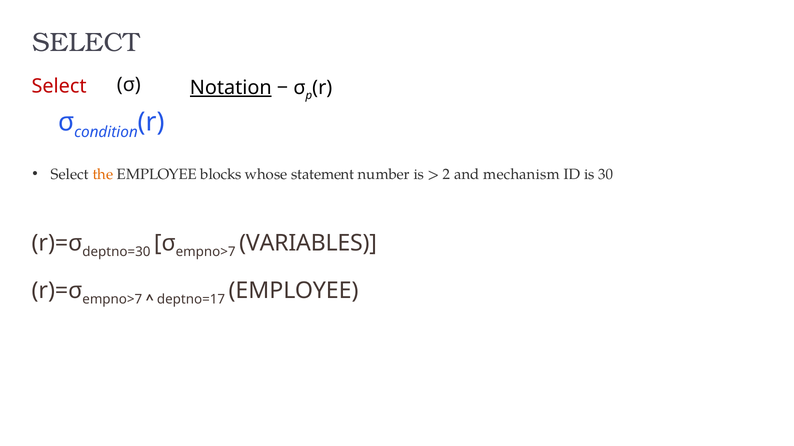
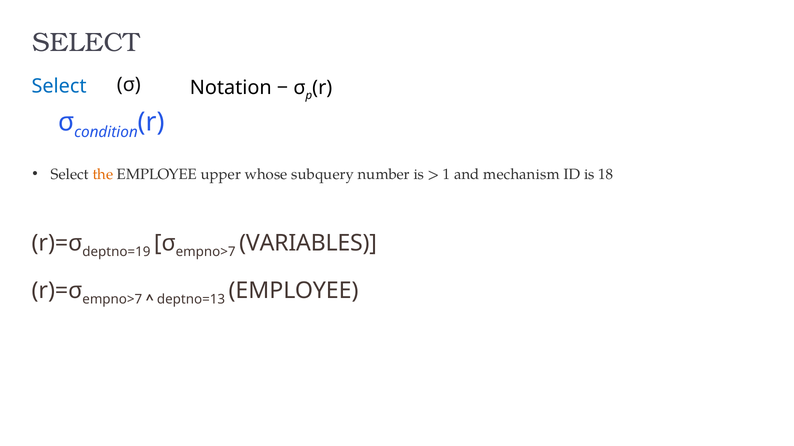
Select at (59, 86) colour: red -> blue
Notation underline: present -> none
blocks: blocks -> upper
statement: statement -> subquery
2: 2 -> 1
30: 30 -> 18
deptno=30: deptno=30 -> deptno=19
deptno=17: deptno=17 -> deptno=13
